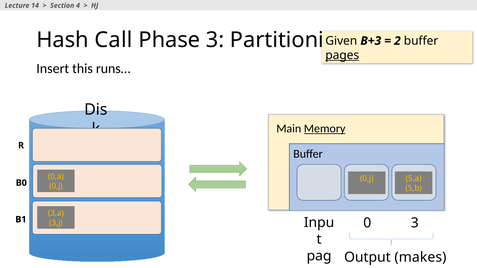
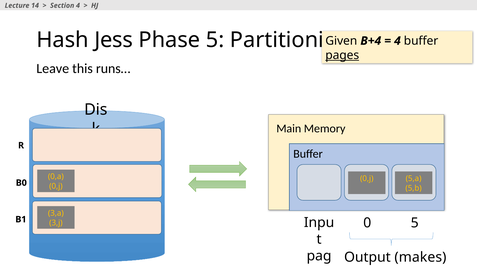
Call: Call -> Jess
Phase 3: 3 -> 5
B+3: B+3 -> B+4
2 at (397, 41): 2 -> 4
Insert: Insert -> Leave
Memory underline: present -> none
0 3: 3 -> 5
